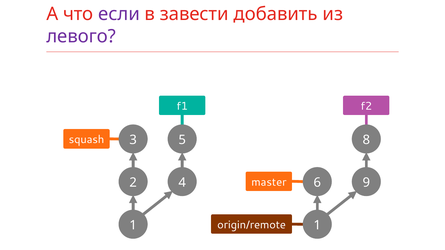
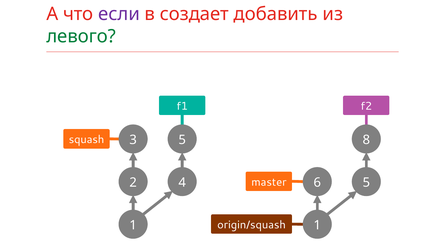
завести: завести -> создает
левого colour: purple -> green
master 9: 9 -> 5
origin/remote: origin/remote -> origin/squash
